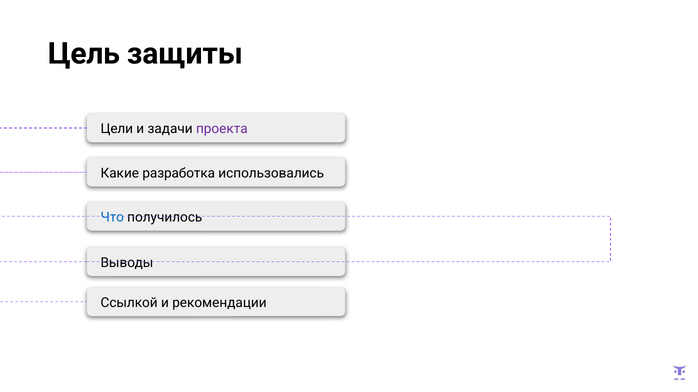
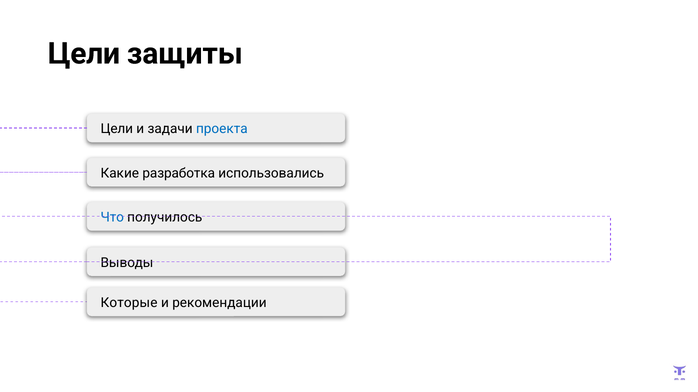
Цель at (84, 54): Цель -> Цели
проекта colour: purple -> blue
Ссылкой: Ссылкой -> Которые
